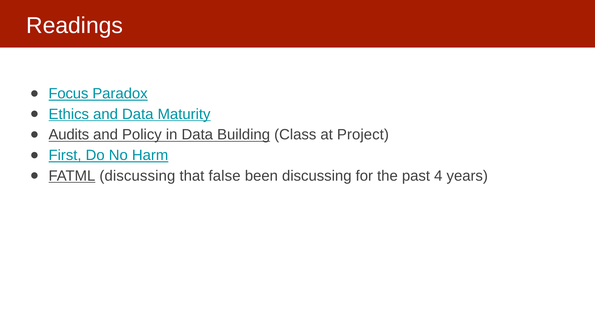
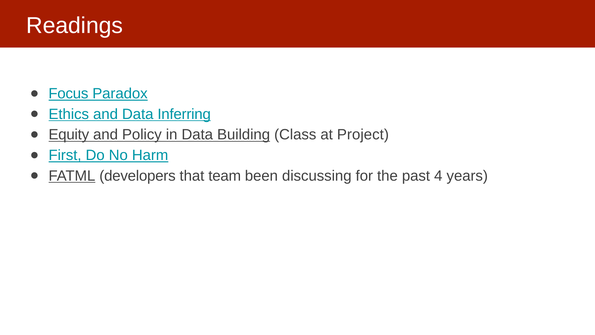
Maturity: Maturity -> Inferring
Audits: Audits -> Equity
FATML discussing: discussing -> developers
false: false -> team
